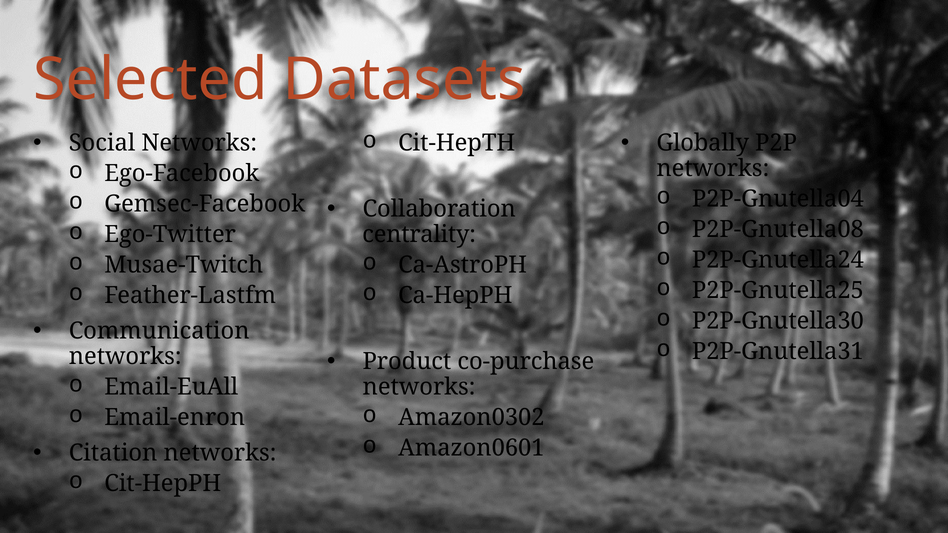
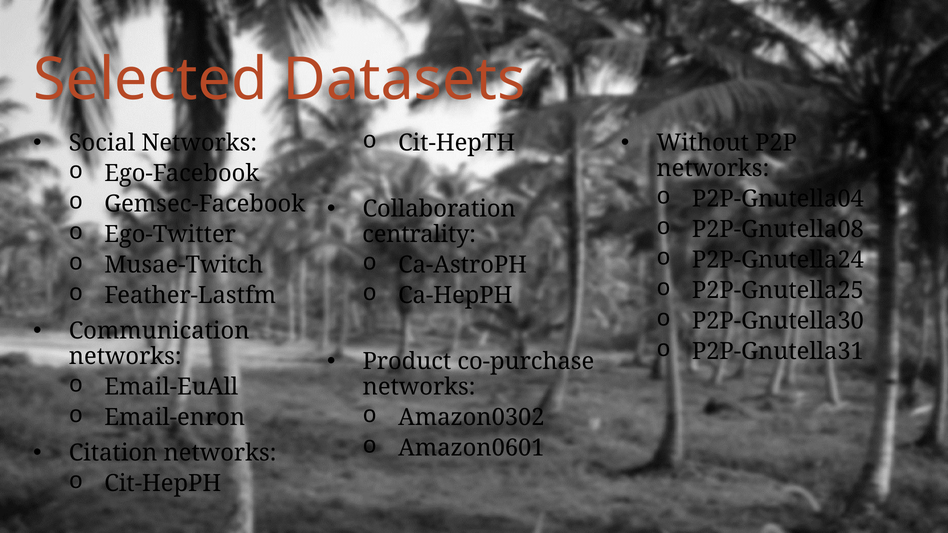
Globally: Globally -> Without
